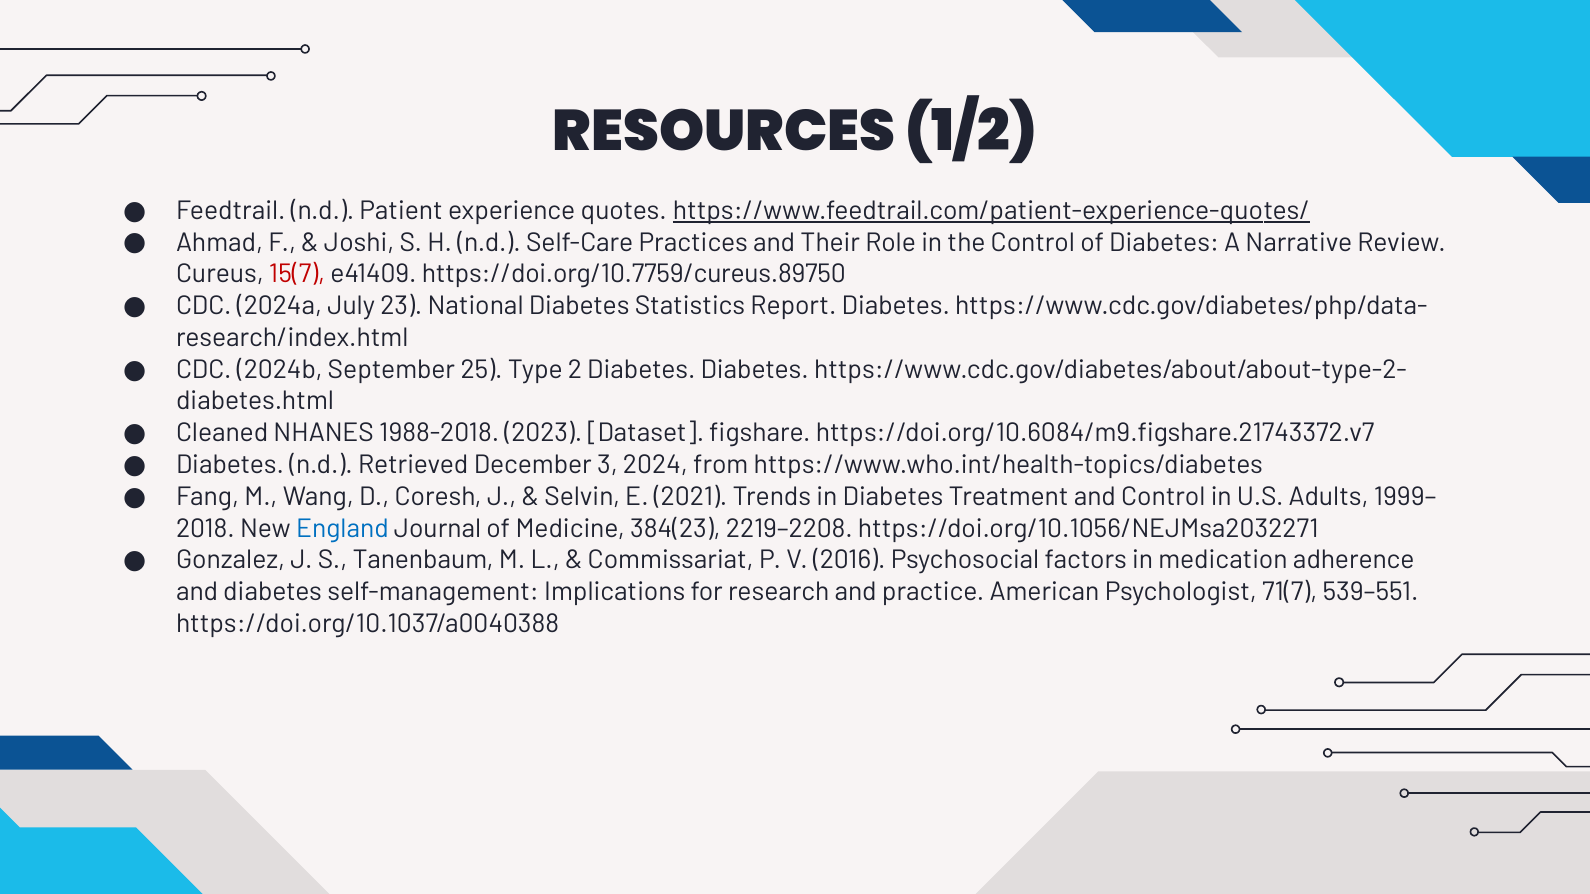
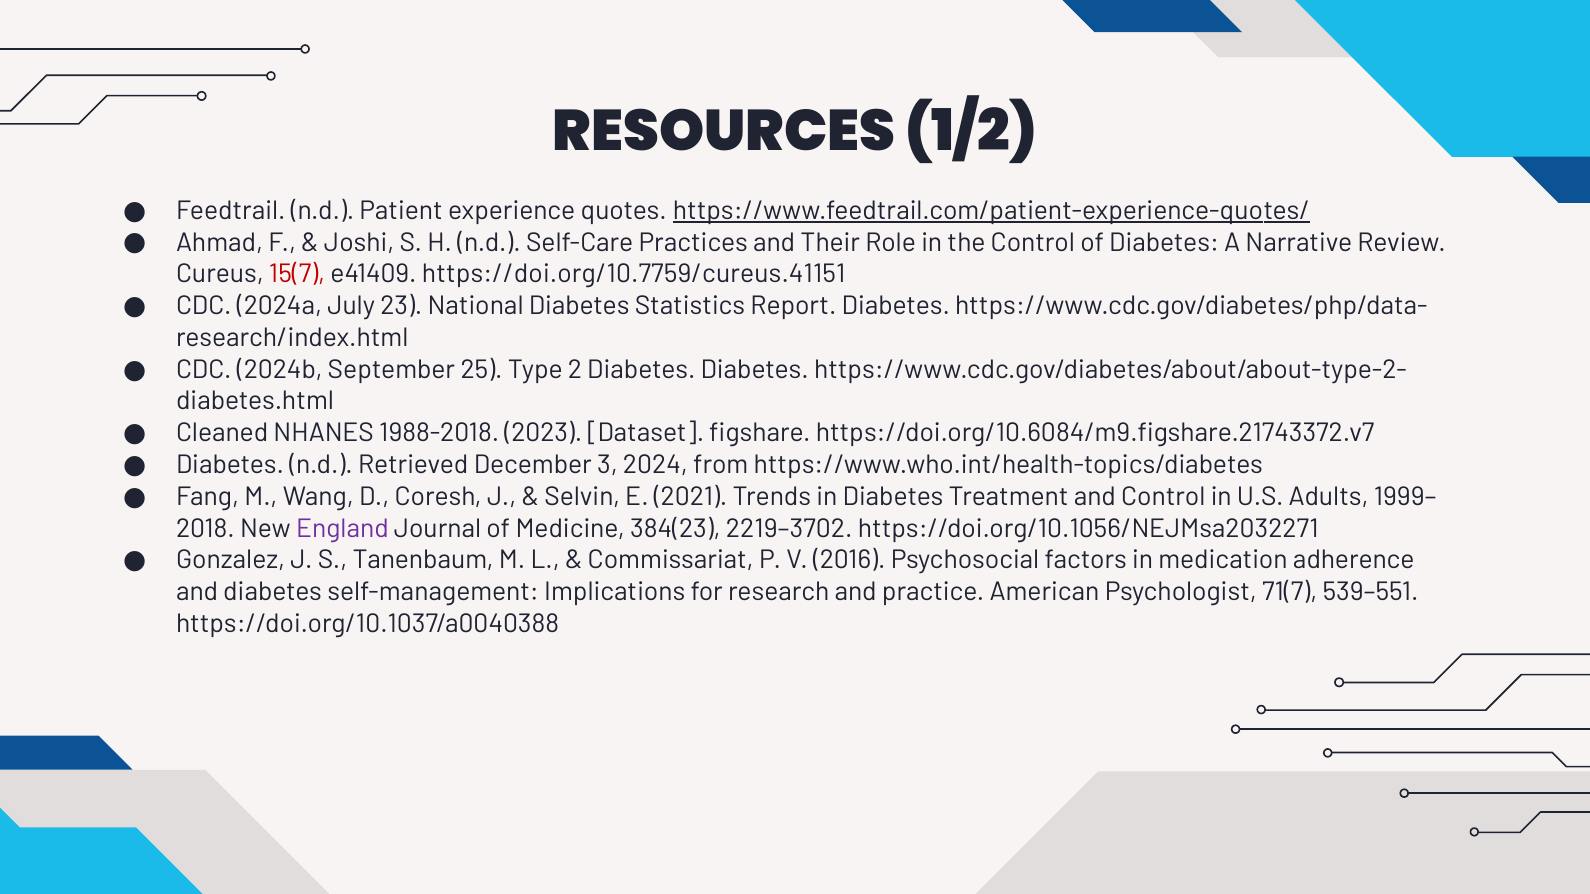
https://doi.org/10.7759/cureus.89750: https://doi.org/10.7759/cureus.89750 -> https://doi.org/10.7759/cureus.41151
England colour: blue -> purple
2219–2208: 2219–2208 -> 2219–3702
